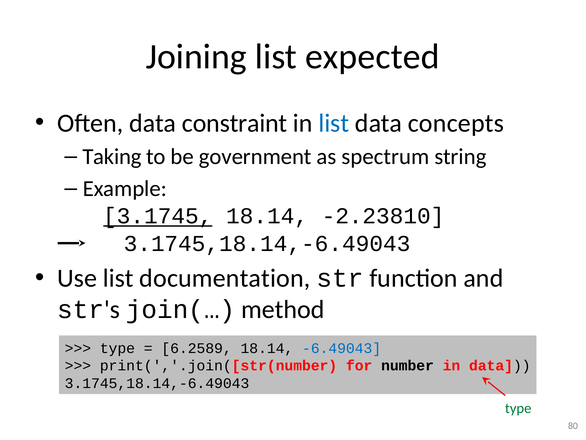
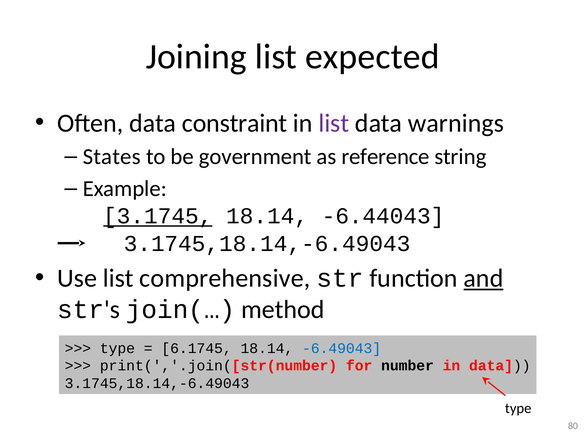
list at (334, 123) colour: blue -> purple
concepts: concepts -> warnings
Taking: Taking -> States
spectrum: spectrum -> reference
-2.23810: -2.23810 -> -6.44043
documentation: documentation -> comprehensive
and underline: none -> present
6.2589: 6.2589 -> 6.1745
type at (518, 408) colour: green -> black
